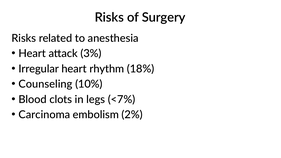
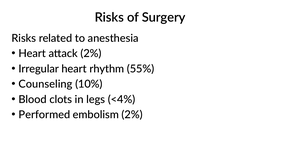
attack 3%: 3% -> 2%
18%: 18% -> 55%
<7%: <7% -> <4%
Carcinoma: Carcinoma -> Performed
